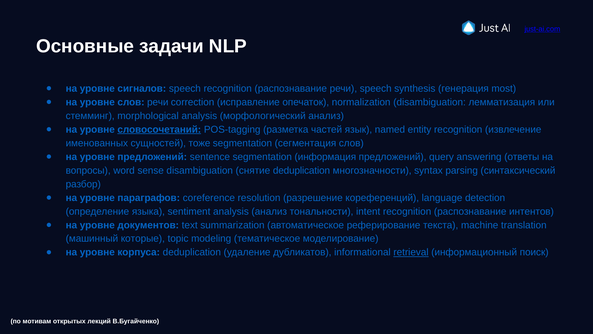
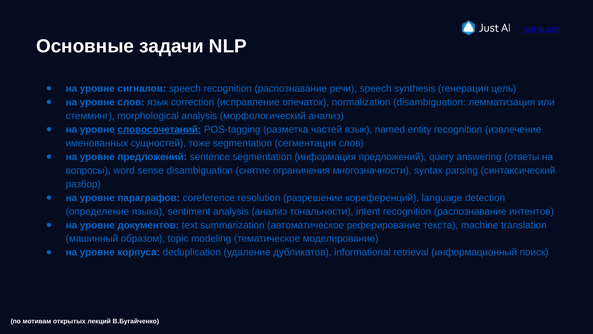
most: most -> цель
слов речи: речи -> язык
снятие deduplication: deduplication -> ограничения
которые: которые -> образом
retrieval underline: present -> none
